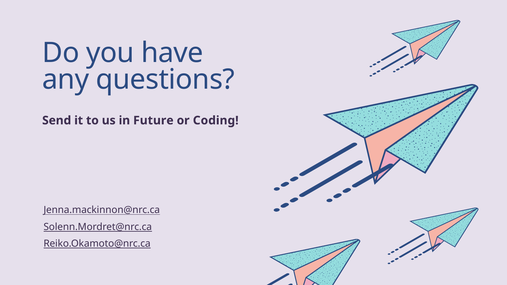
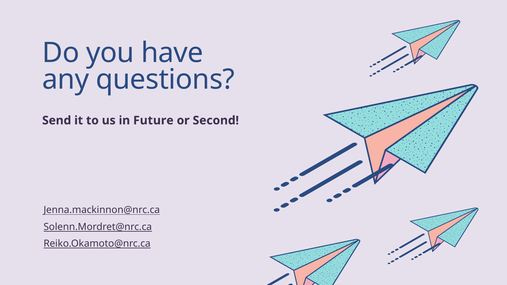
Coding: Coding -> Second
